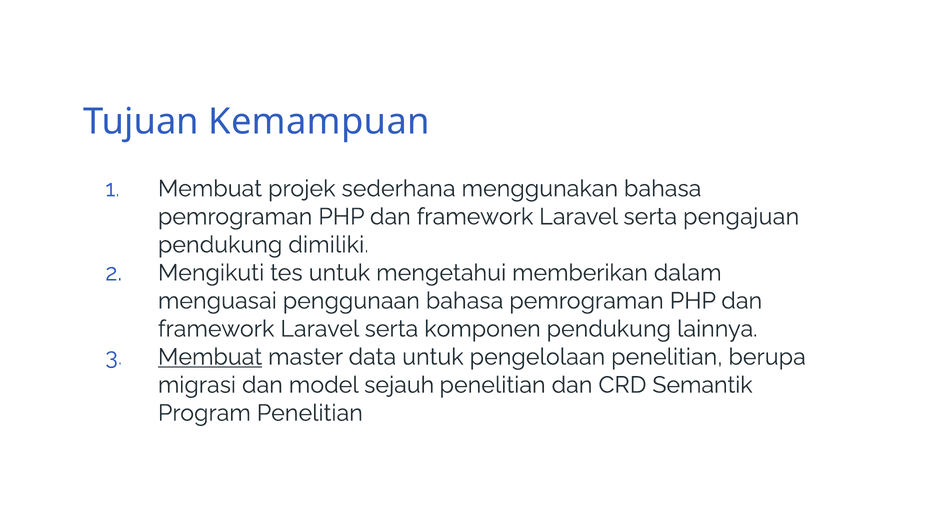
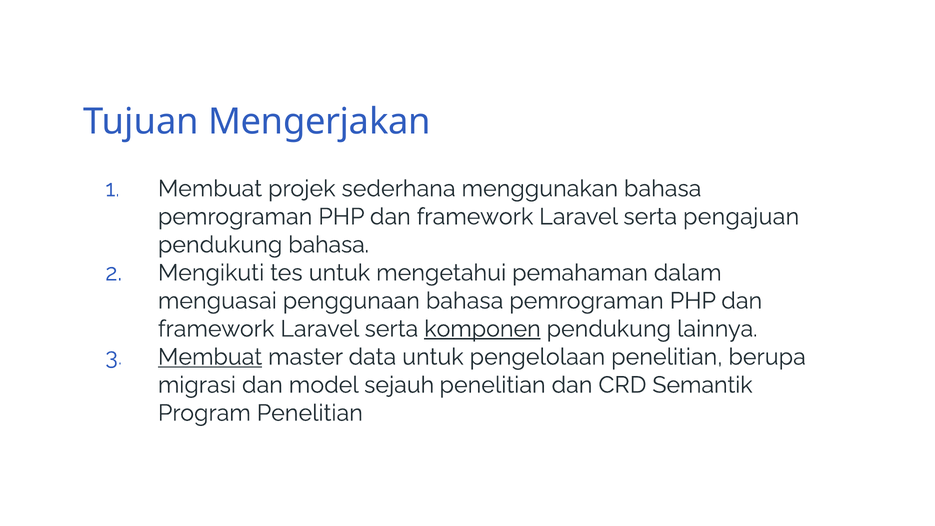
Kemampuan: Kemampuan -> Mengerjakan
pendukung dimiliki: dimiliki -> bahasa
memberikan: memberikan -> pemahaman
komponen underline: none -> present
